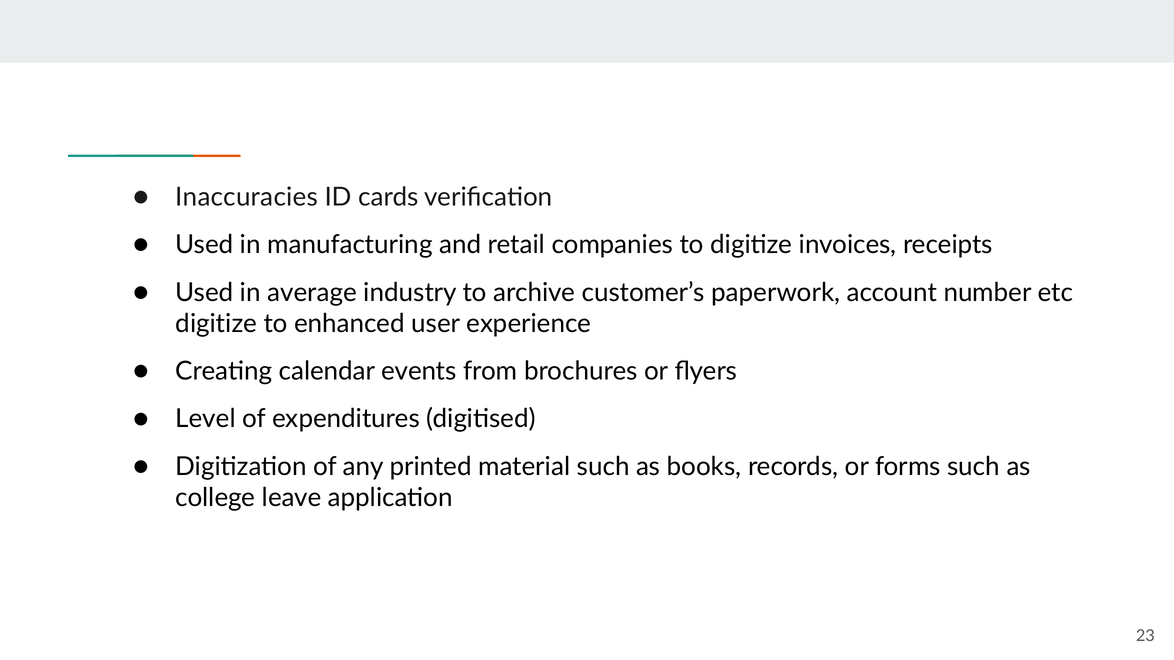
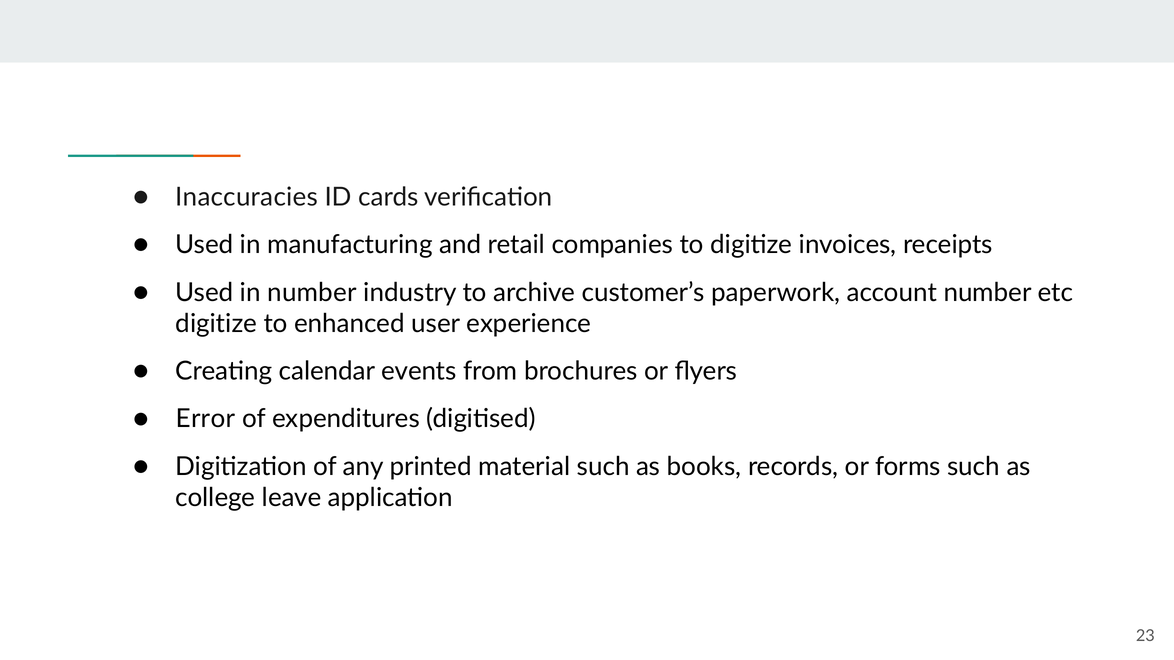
in average: average -> number
Level: Level -> Error
